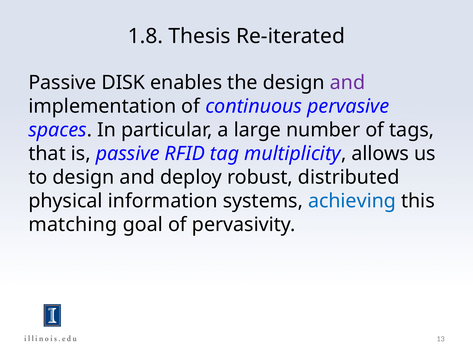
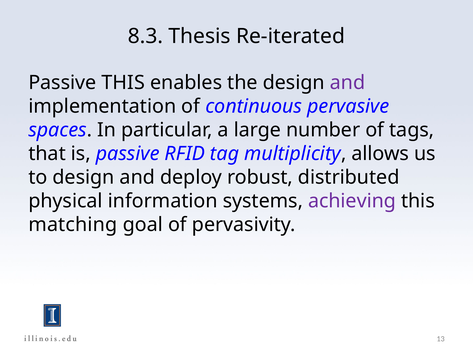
1.8: 1.8 -> 8.3
Passive DISK: DISK -> THIS
achieving colour: blue -> purple
